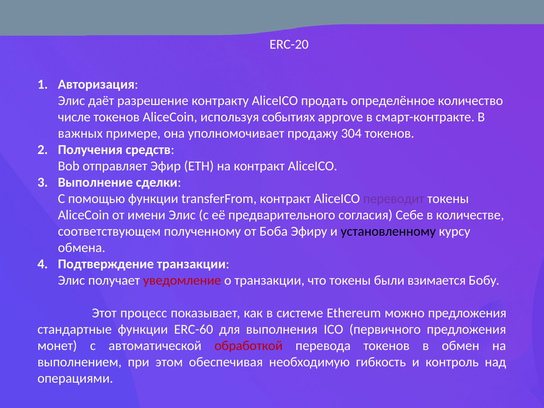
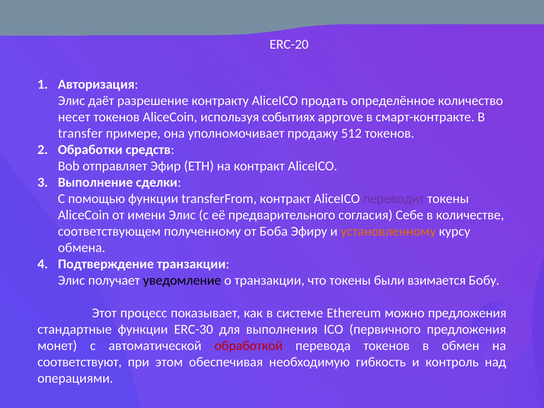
числе: числе -> несет
важных: важных -> transfer
304: 304 -> 512
Получения: Получения -> Обработки
установленному colour: black -> orange
уведомление colour: red -> black
ERC-60: ERC-60 -> ERC-30
выполнением: выполнением -> соответствуют
